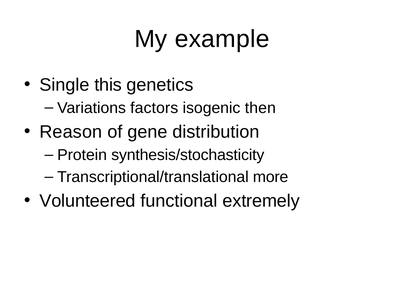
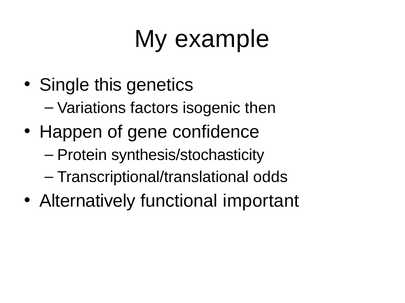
Reason: Reason -> Happen
distribution: distribution -> confidence
more: more -> odds
Volunteered: Volunteered -> Alternatively
extremely: extremely -> important
